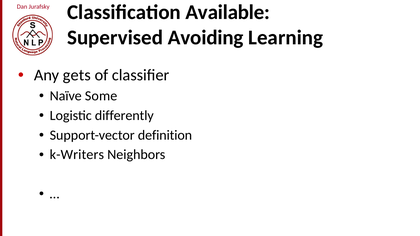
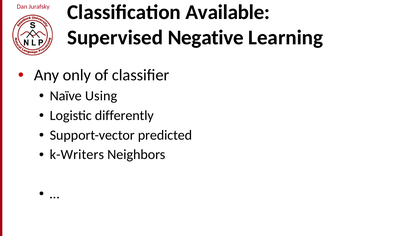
Avoiding: Avoiding -> Negative
gets: gets -> only
Some: Some -> Using
definition: definition -> predicted
